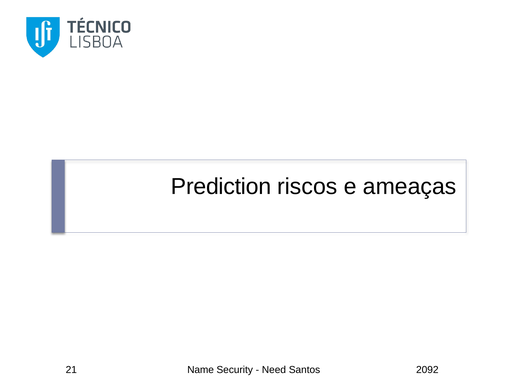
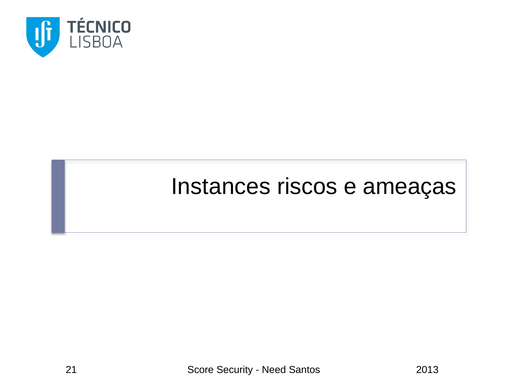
Prediction: Prediction -> Instances
Name: Name -> Score
2092: 2092 -> 2013
